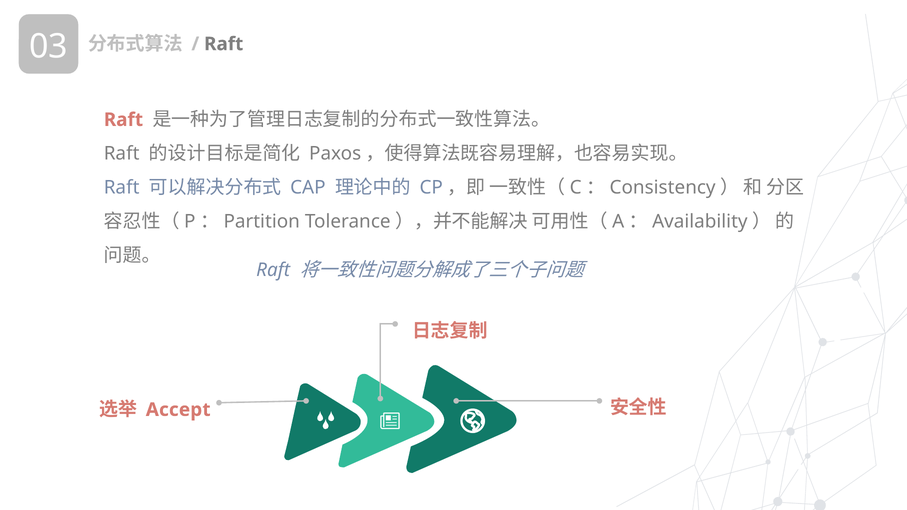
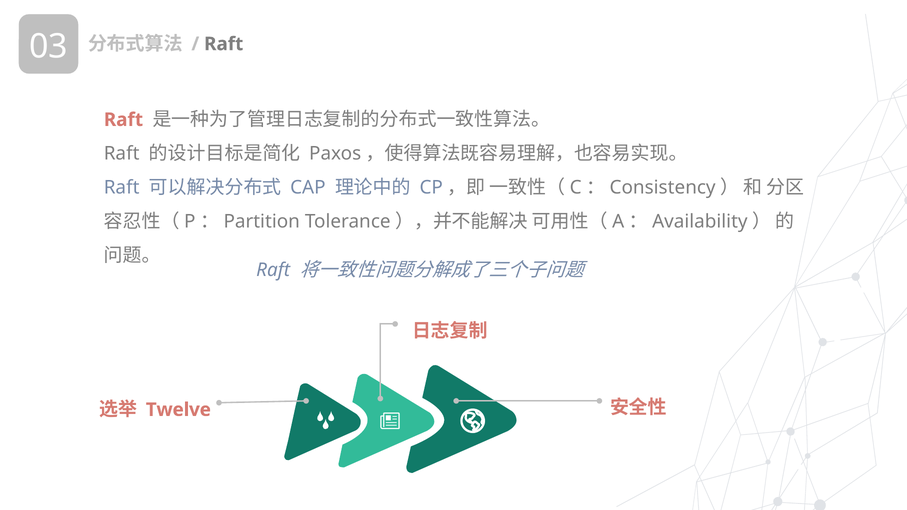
Accept: Accept -> Twelve
